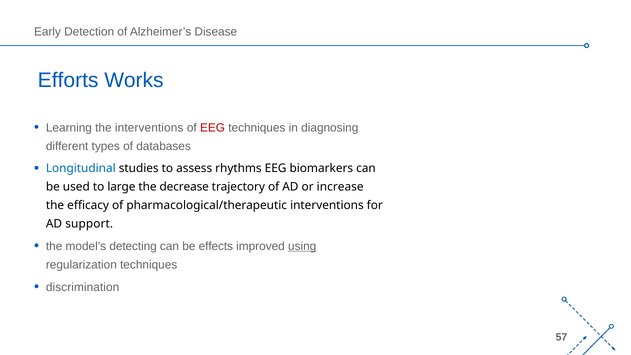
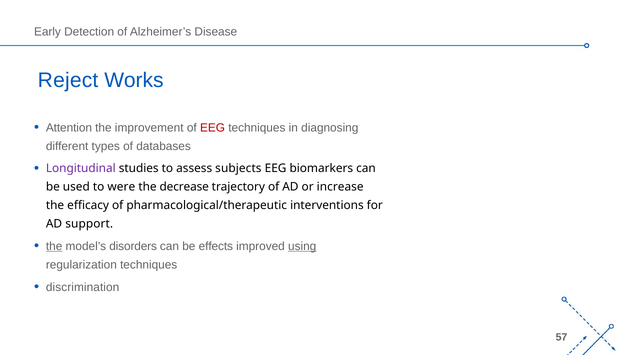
Efforts: Efforts -> Reject
Learning: Learning -> Attention
the interventions: interventions -> improvement
Longitudinal colour: blue -> purple
rhythms: rhythms -> subjects
large: large -> were
the at (54, 246) underline: none -> present
detecting: detecting -> disorders
